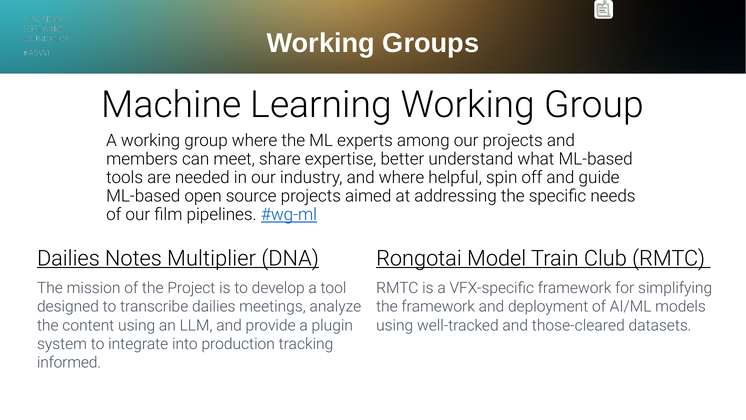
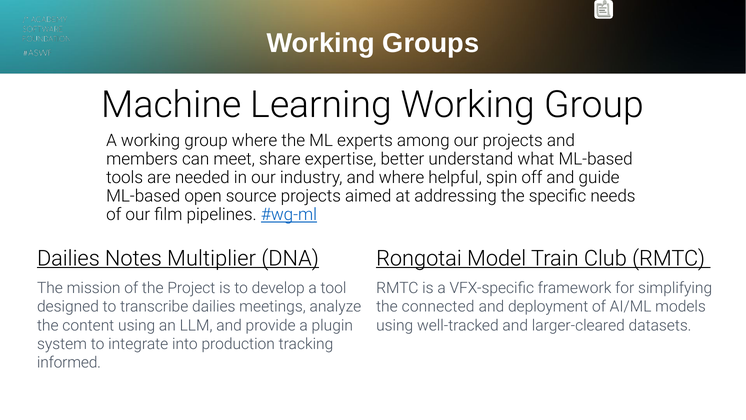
the framework: framework -> connected
those-cleared: those-cleared -> larger-cleared
